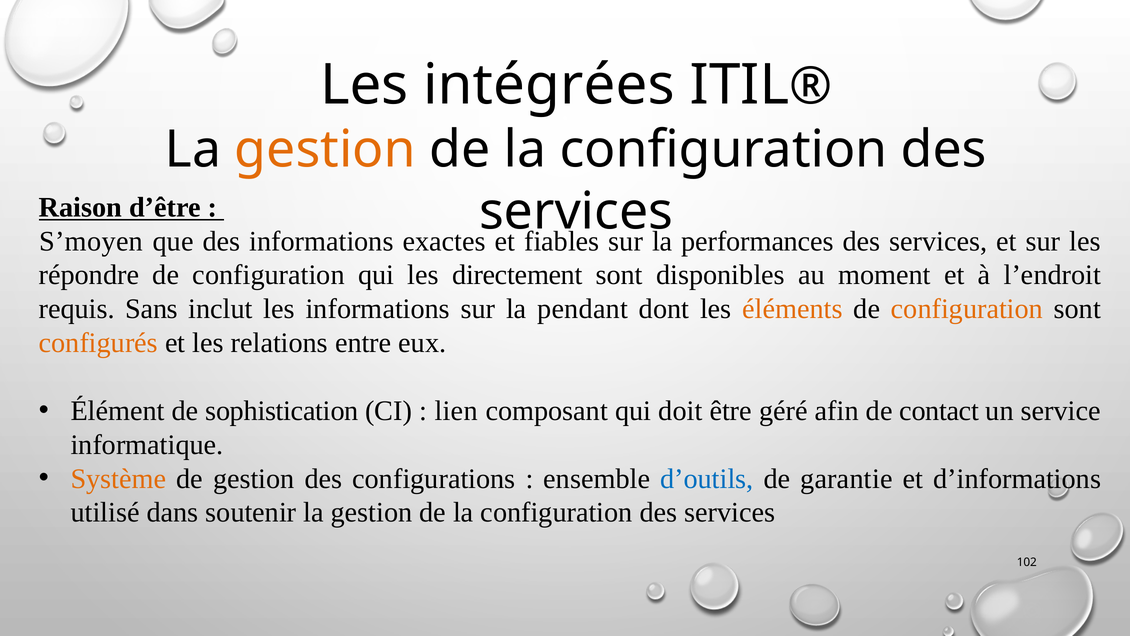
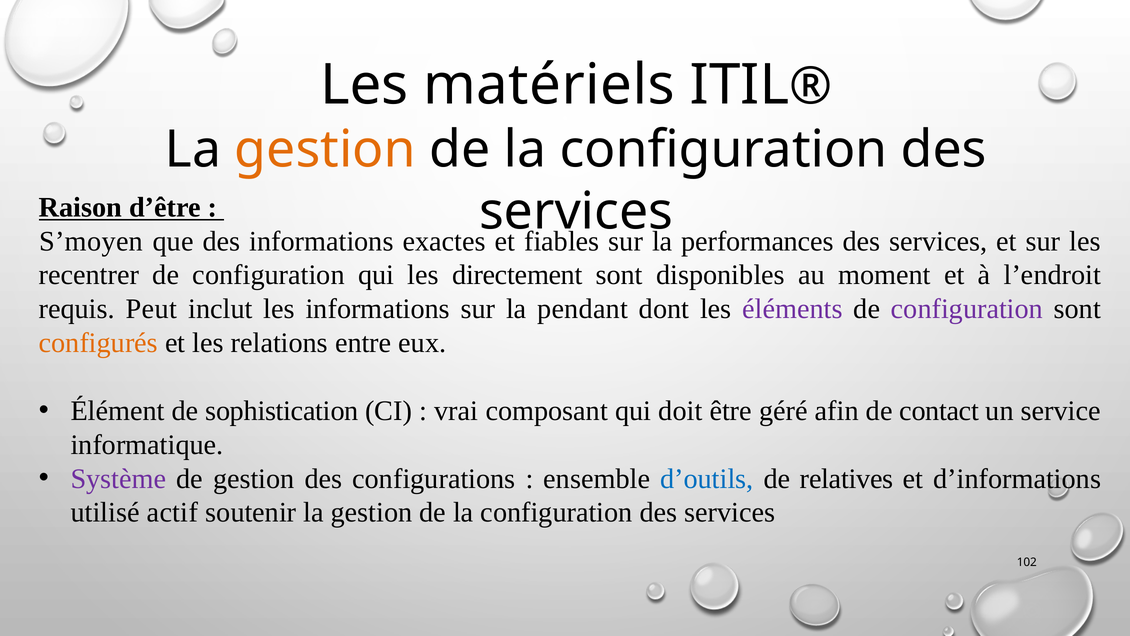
intégrées: intégrées -> matériels
répondre: répondre -> recentrer
Sans: Sans -> Peut
éléments colour: orange -> purple
configuration at (967, 309) colour: orange -> purple
lien: lien -> vrai
Système colour: orange -> purple
garantie: garantie -> relatives
dans: dans -> actif
